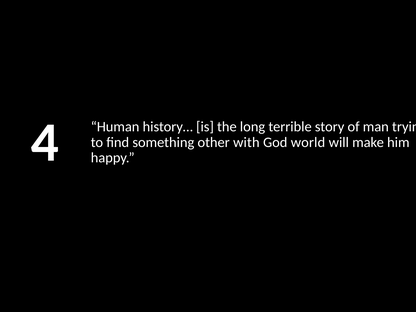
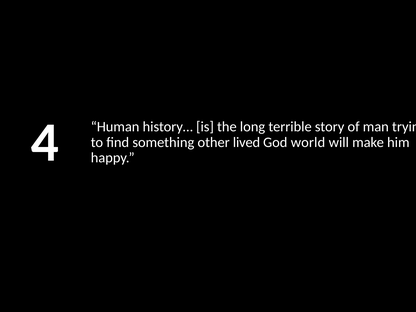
with: with -> lived
